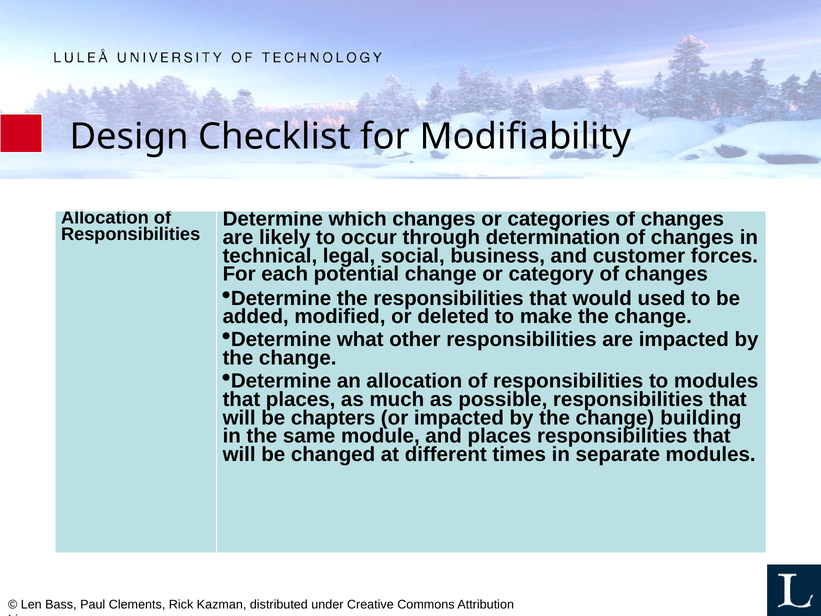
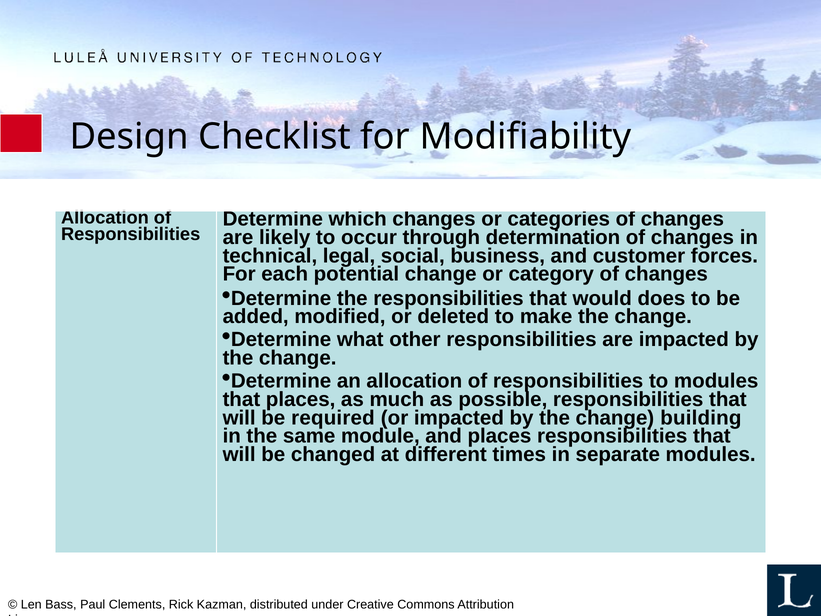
used: used -> does
chapters: chapters -> required
